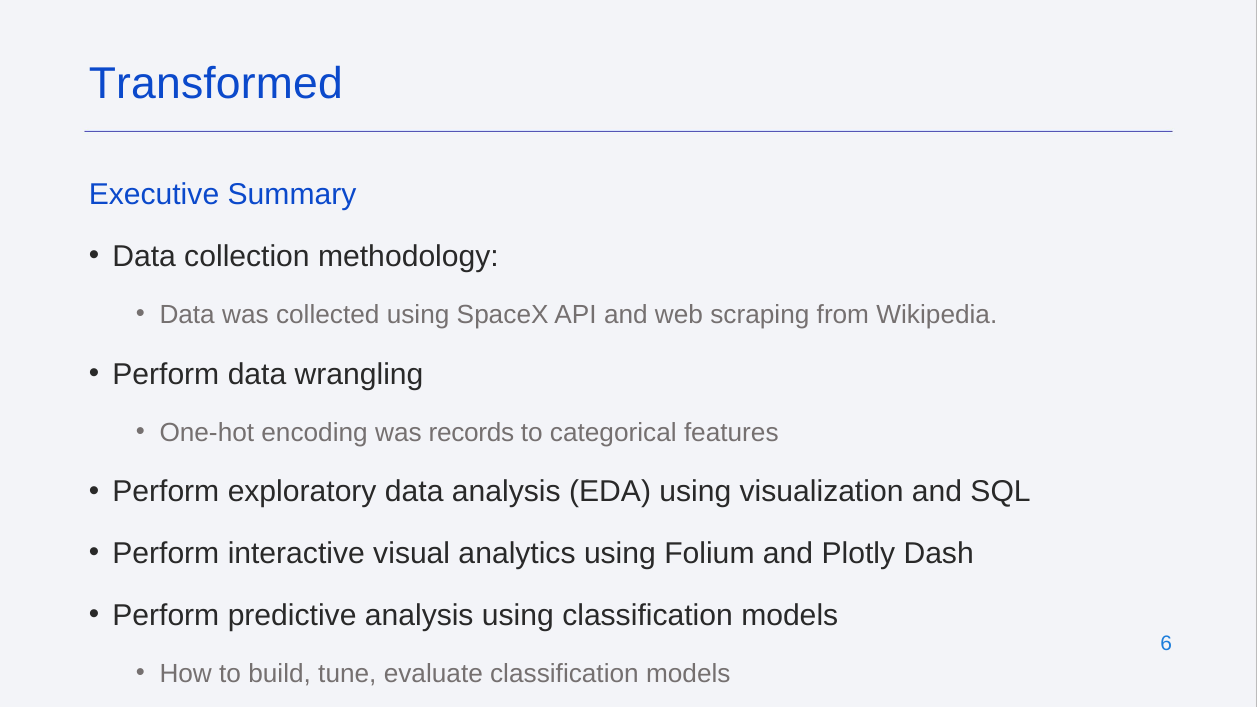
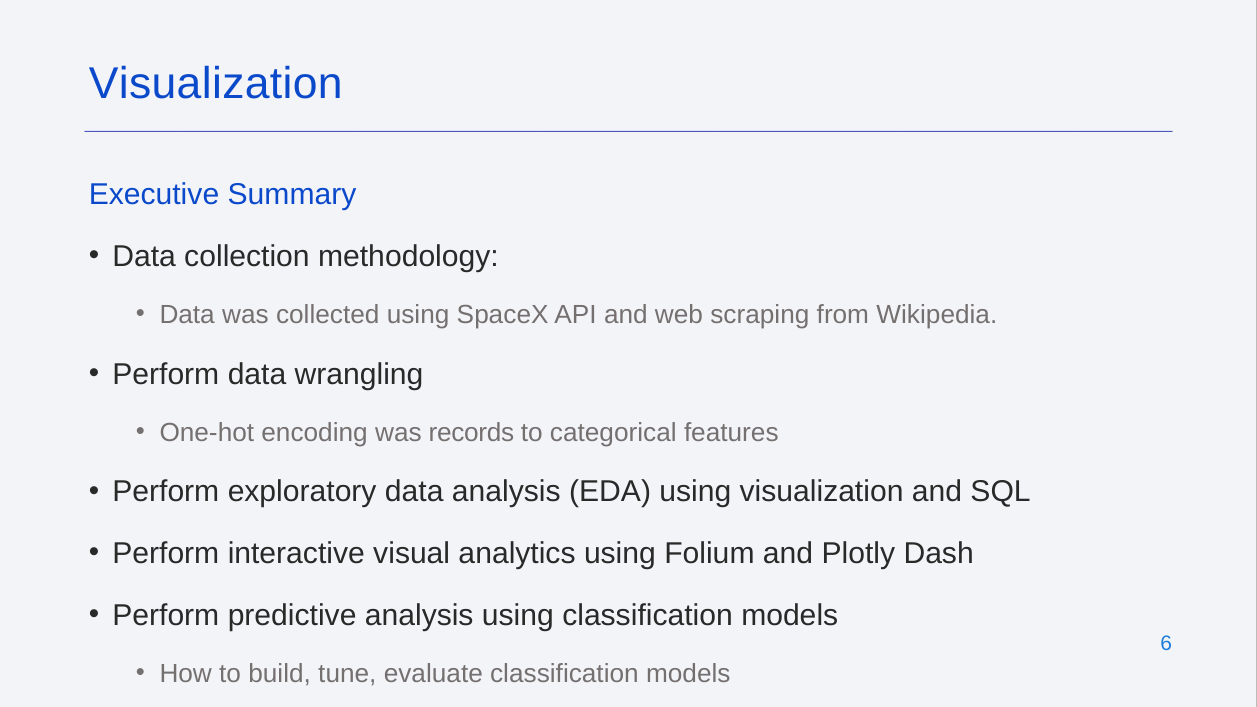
Transformed at (216, 84): Transformed -> Visualization
